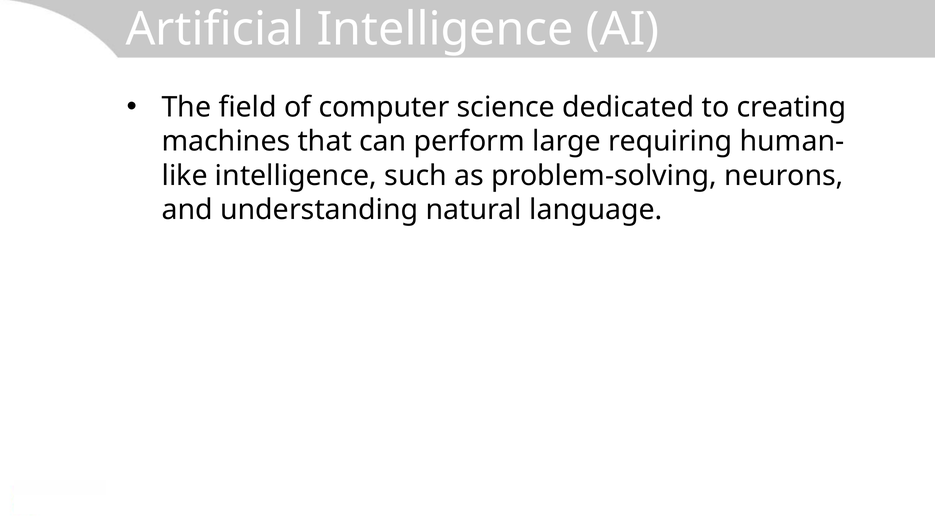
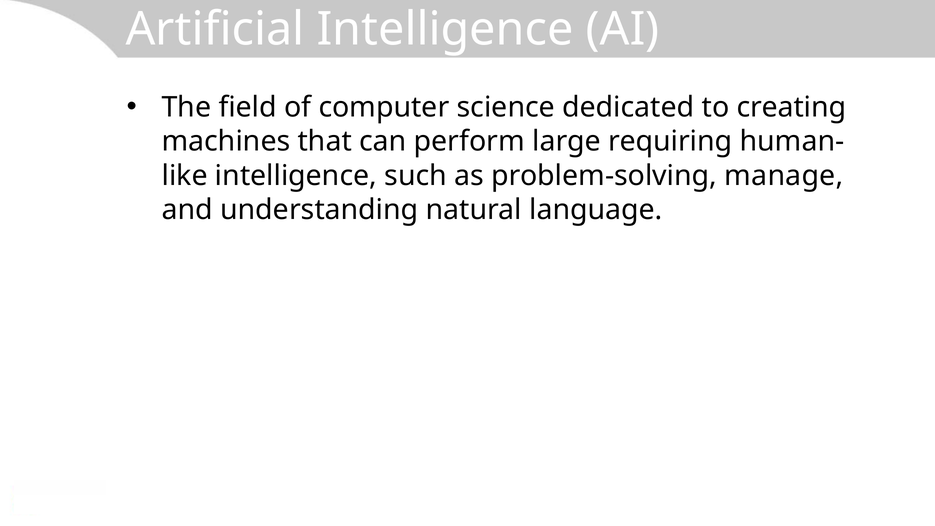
neurons: neurons -> manage
